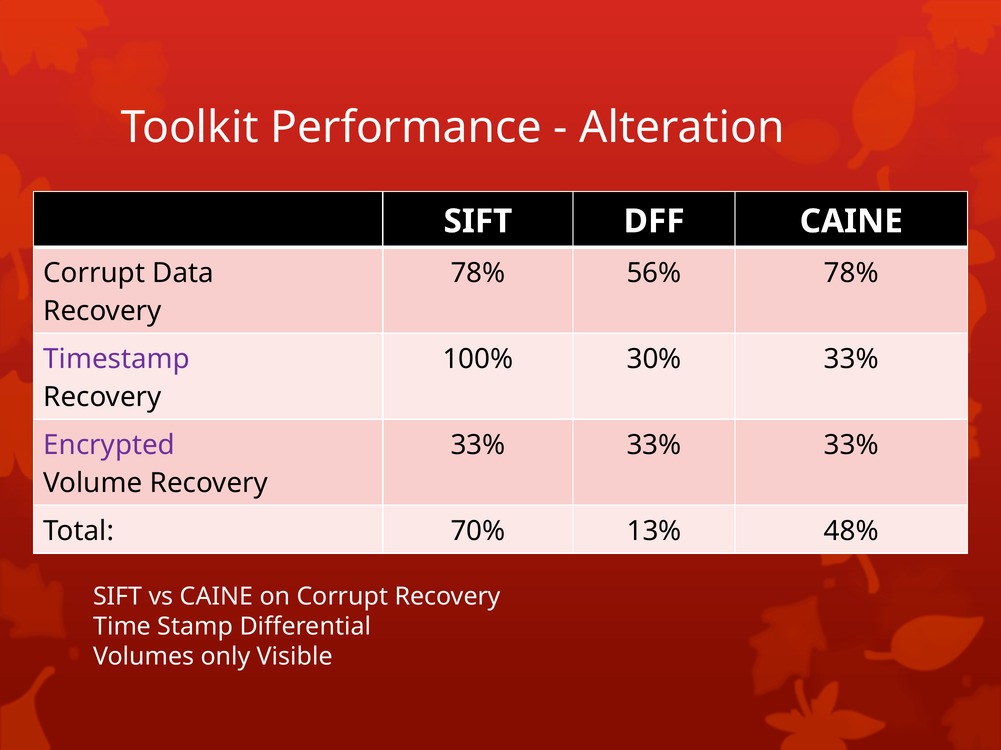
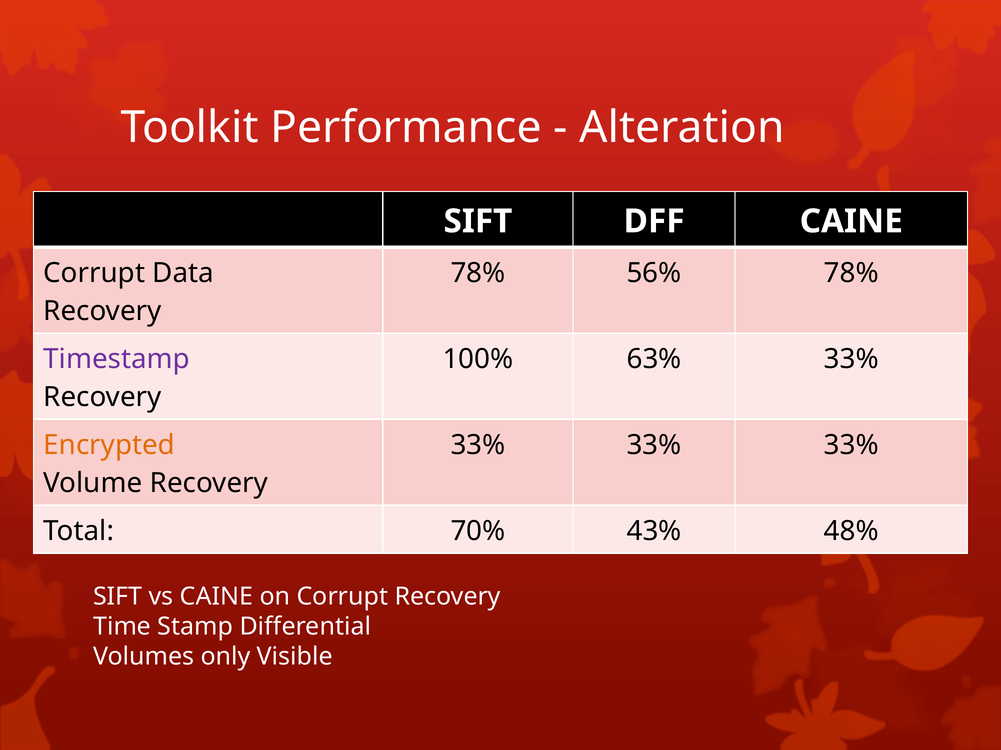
30%: 30% -> 63%
Encrypted colour: purple -> orange
13%: 13% -> 43%
